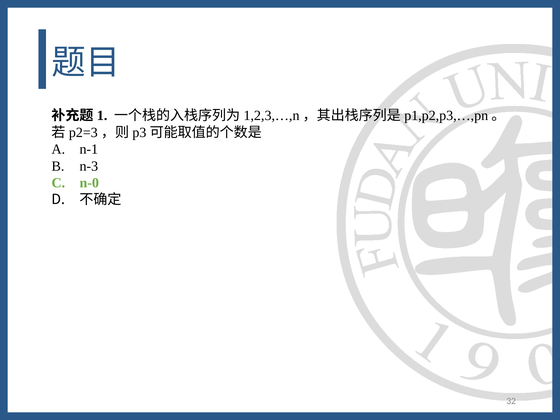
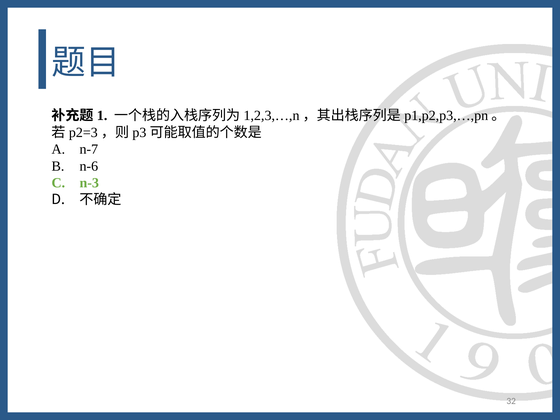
n-1: n-1 -> n-7
n-3: n-3 -> n-6
n-0: n-0 -> n-3
